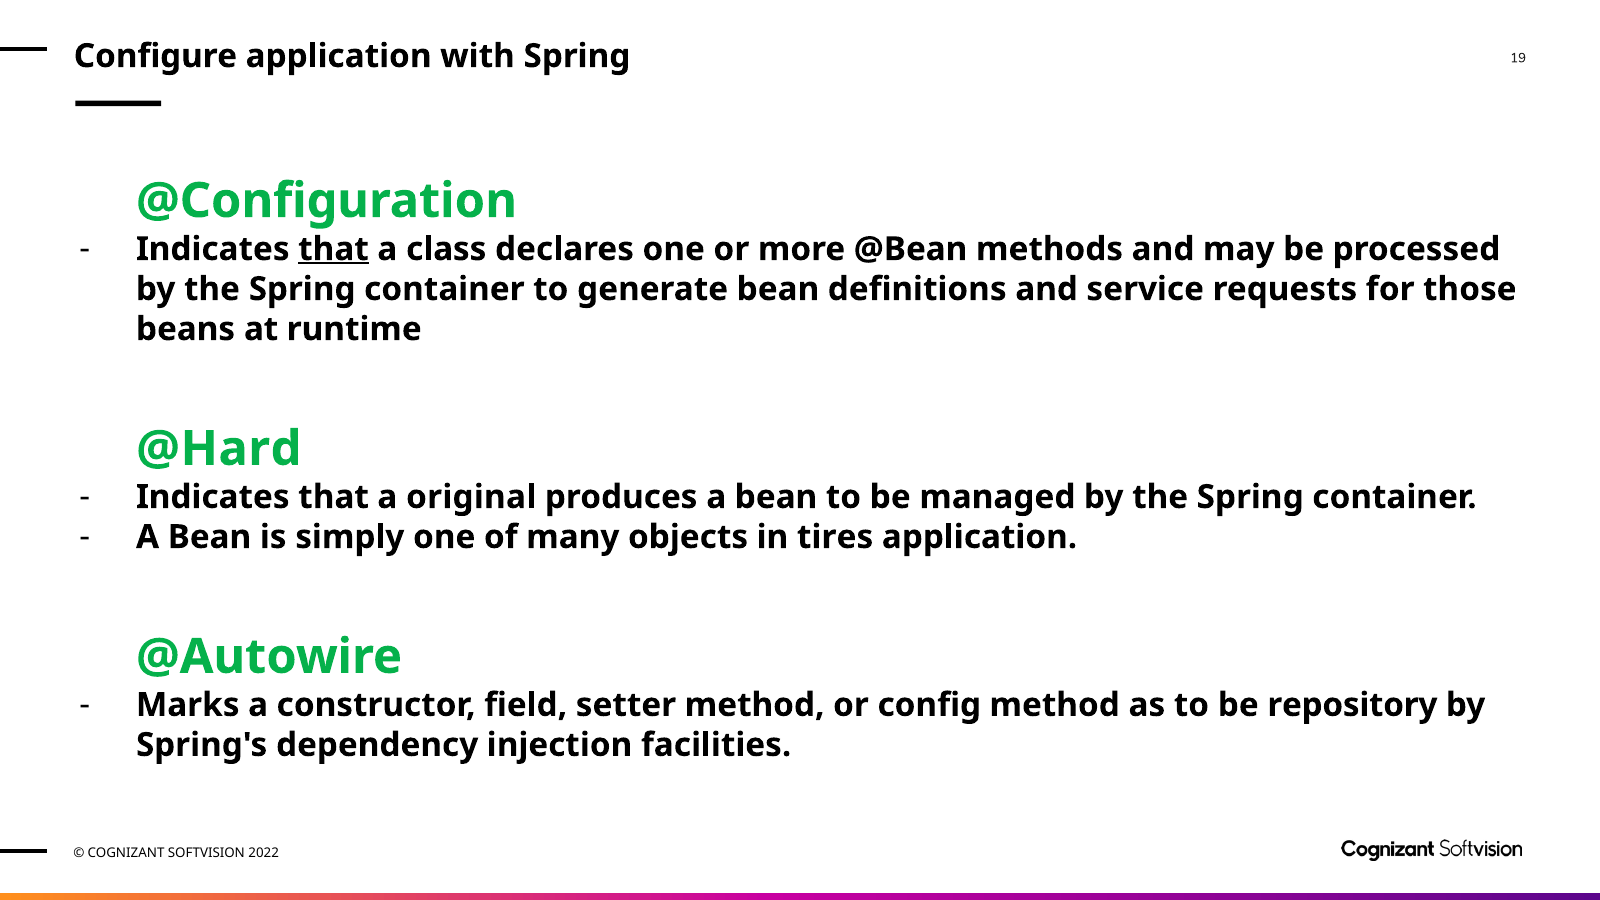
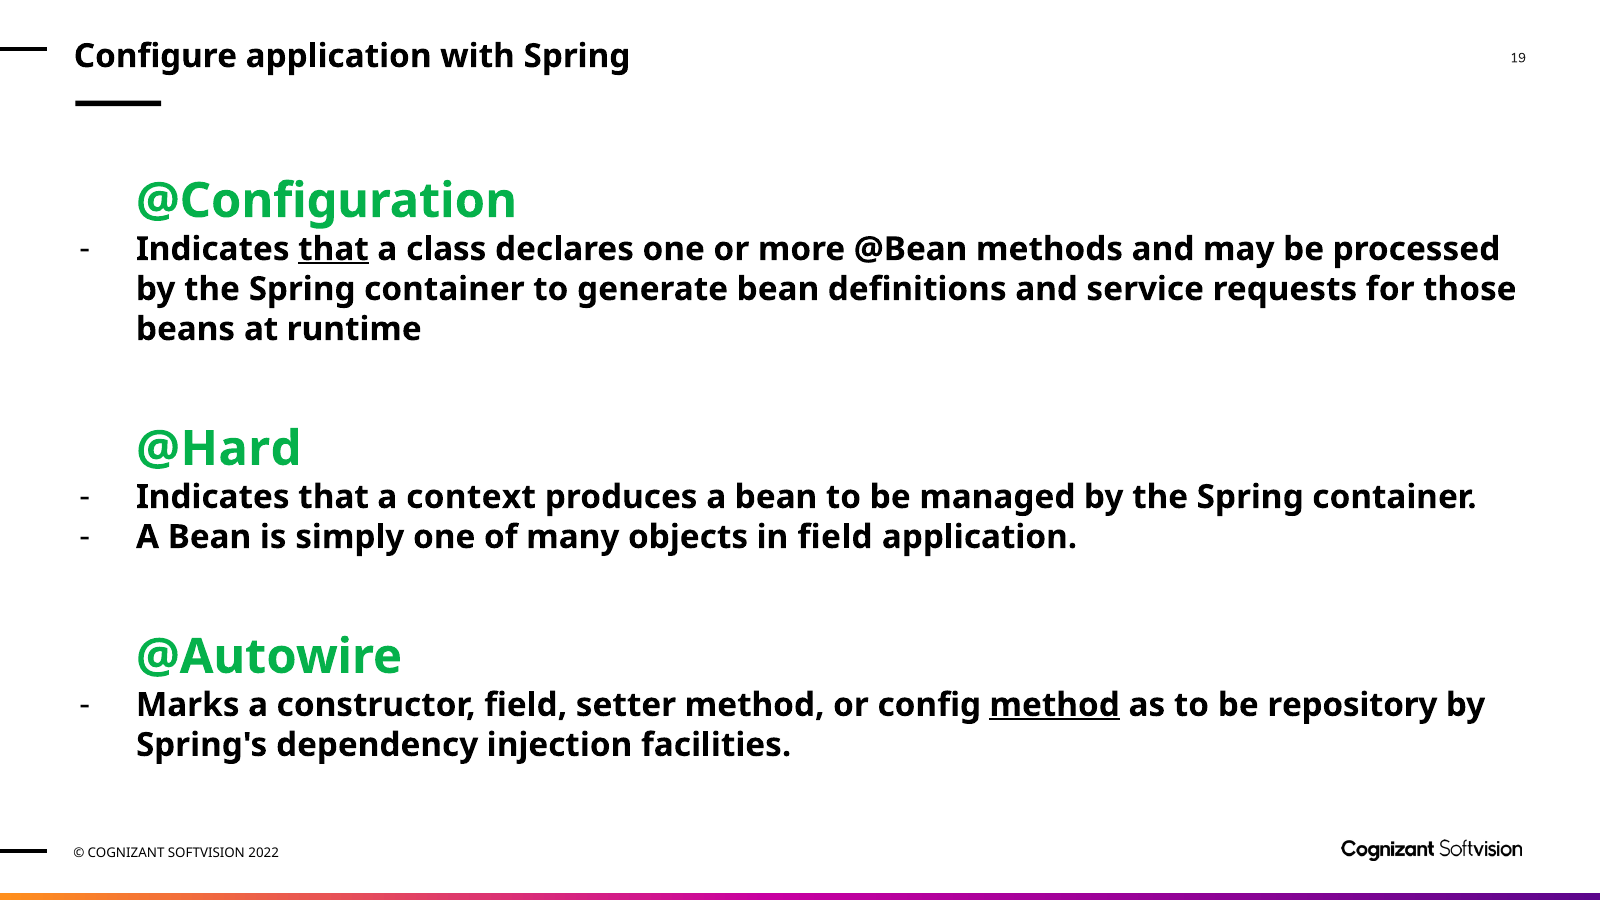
original: original -> context
in tires: tires -> field
method at (1055, 705) underline: none -> present
